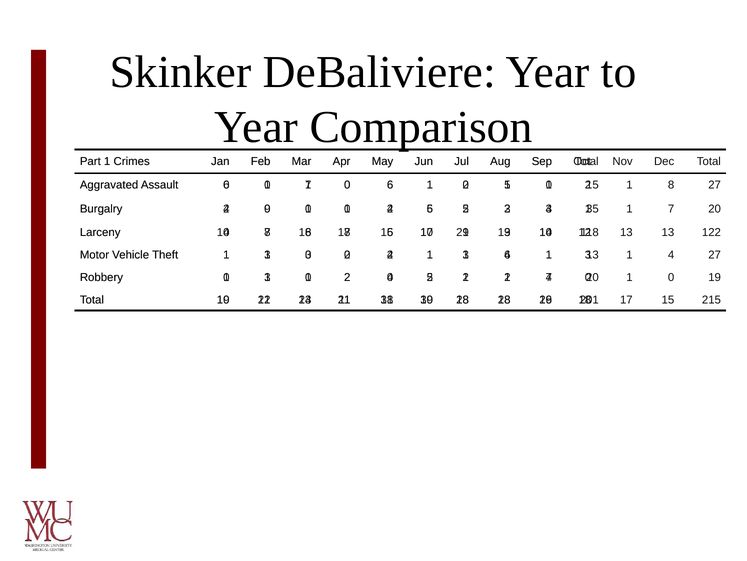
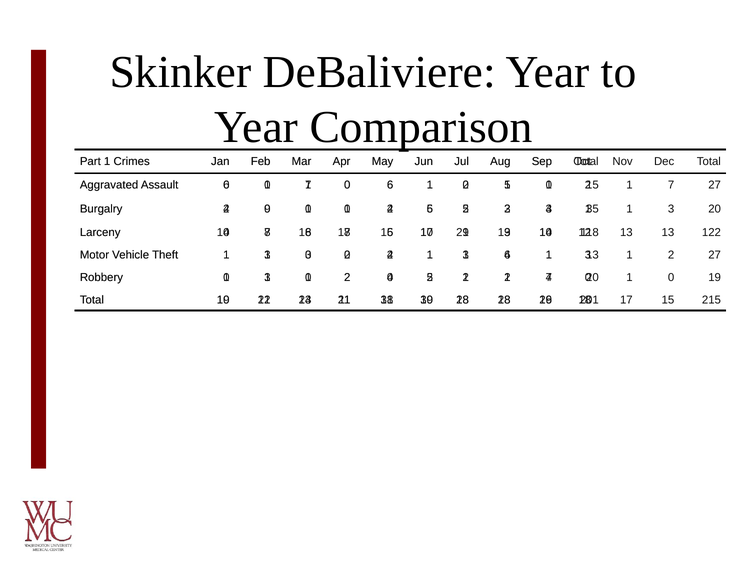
8 at (671, 185): 8 -> 7
7 at (671, 208): 7 -> 3
4 at (671, 255): 4 -> 2
